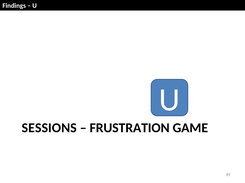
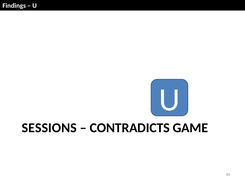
FRUSTRATION: FRUSTRATION -> CONTRADICTS
